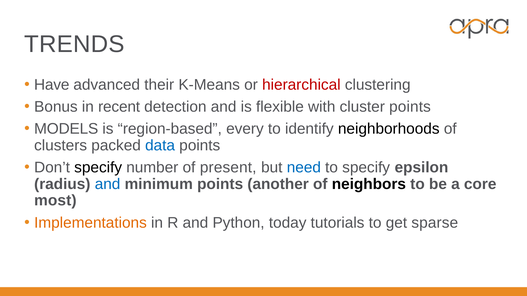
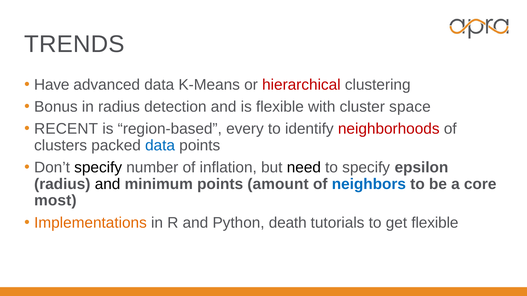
advanced their: their -> data
in recent: recent -> radius
cluster points: points -> space
MODELS: MODELS -> RECENT
neighborhoods colour: black -> red
present: present -> inflation
need colour: blue -> black
and at (108, 184) colour: blue -> black
another: another -> amount
neighbors colour: black -> blue
today: today -> death
get sparse: sparse -> flexible
